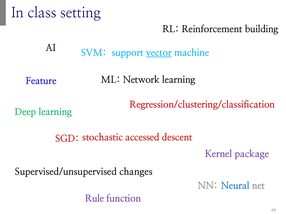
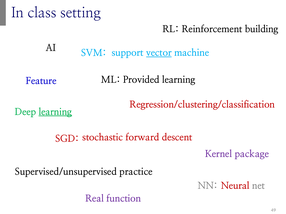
Network: Network -> Provided
learning at (55, 112) underline: none -> present
accessed: accessed -> forward
changes: changes -> practice
Neural colour: blue -> red
Rule: Rule -> Real
